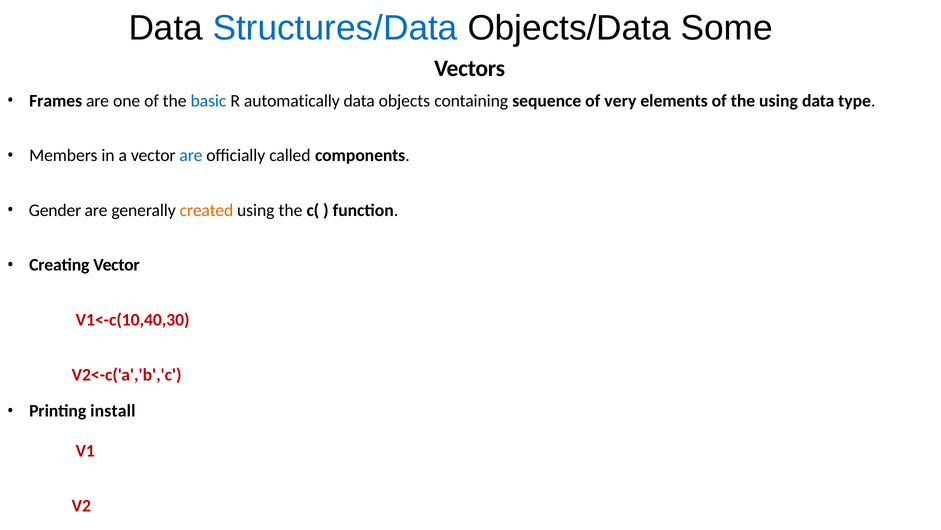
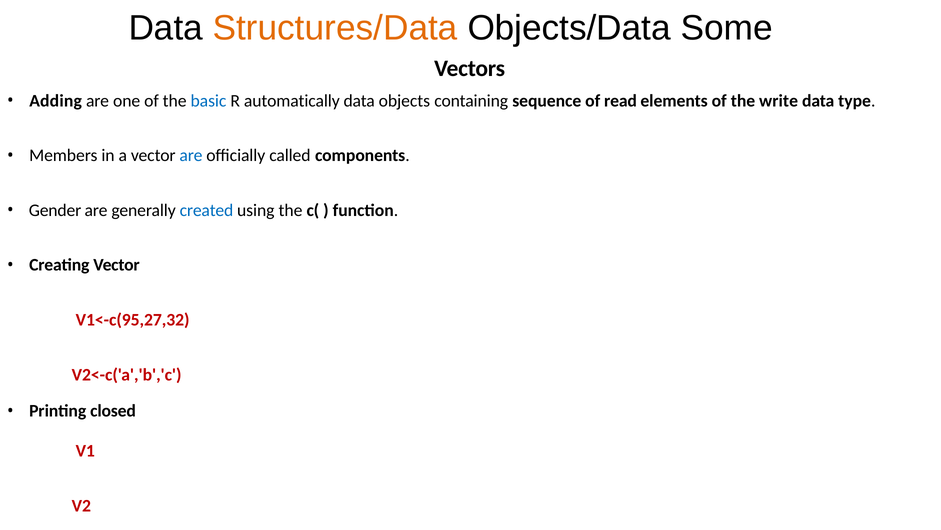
Structures/Data colour: blue -> orange
Frames: Frames -> Adding
very: very -> read
the using: using -> write
created colour: orange -> blue
V1<-c(10,40,30: V1<-c(10,40,30 -> V1<-c(95,27,32
install: install -> closed
